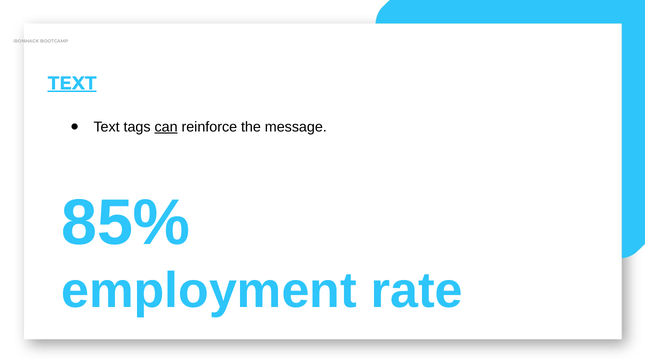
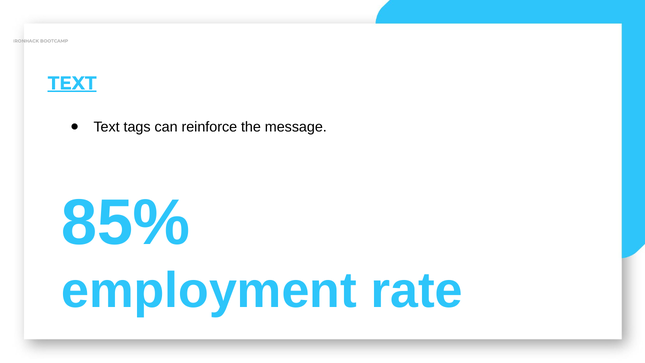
can underline: present -> none
